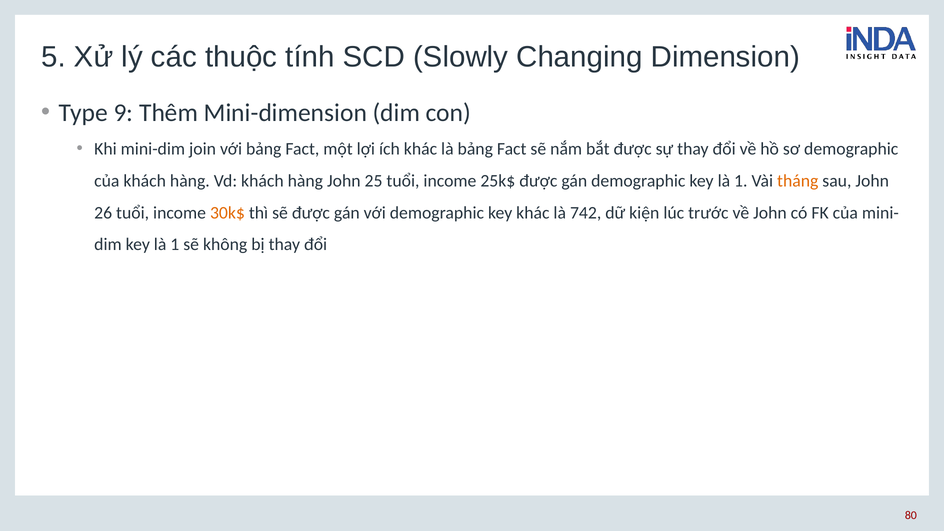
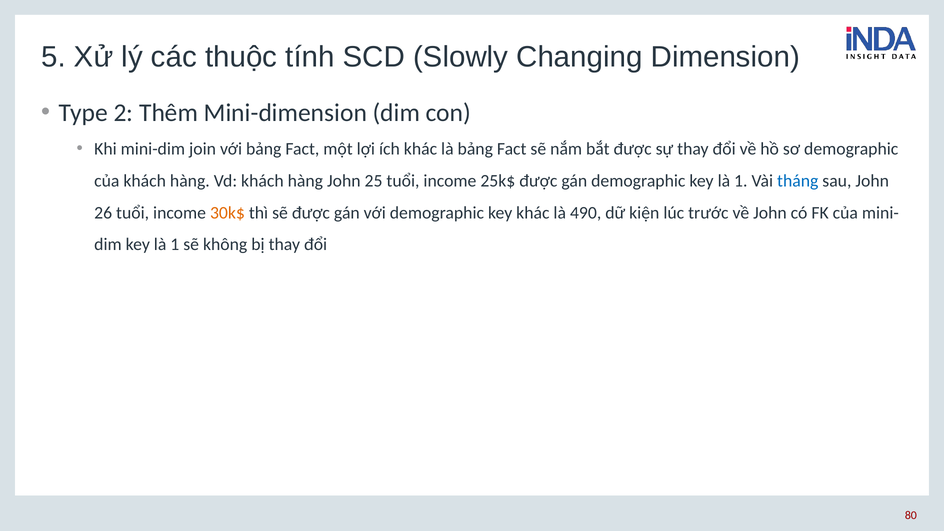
9: 9 -> 2
tháng colour: orange -> blue
742: 742 -> 490
